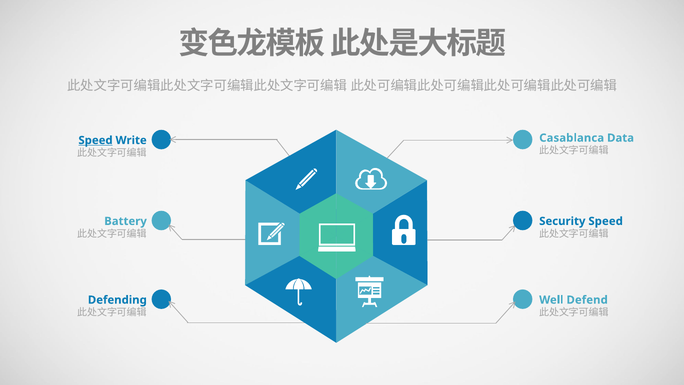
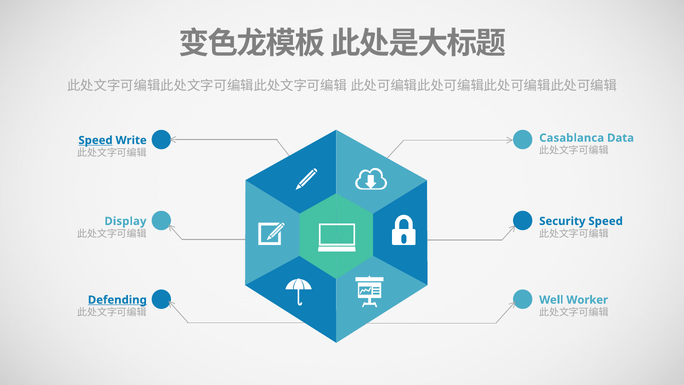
Battery: Battery -> Display
Defending underline: none -> present
Defend: Defend -> Worker
